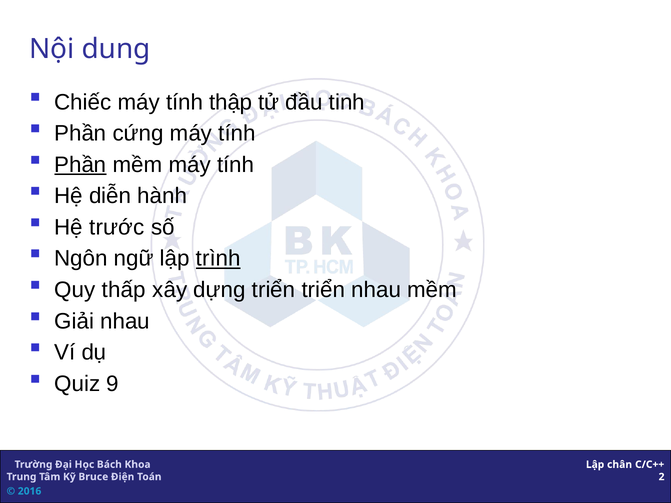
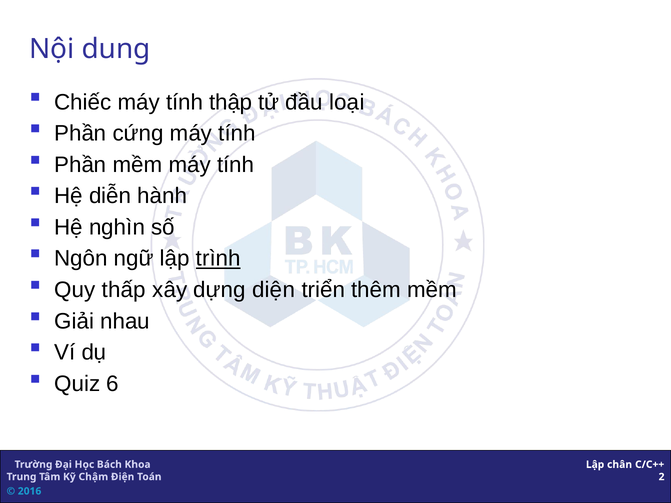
tinh: tinh -> loại
Phần at (80, 165) underline: present -> none
trước: trước -> nghìn
dựng triển: triển -> diện
triển nhau: nhau -> thêm
9: 9 -> 6
Bruce: Bruce -> Chậm
